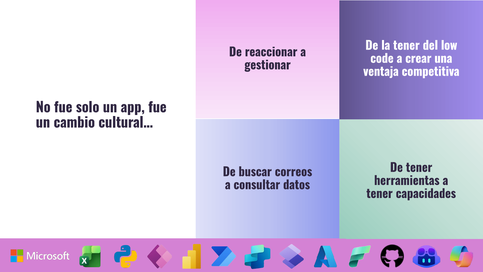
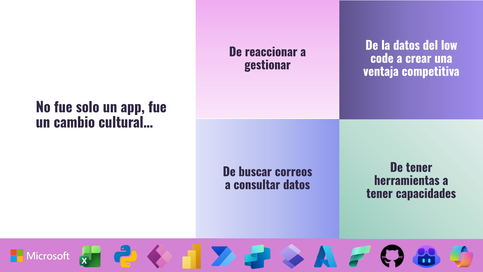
la tener: tener -> datos
